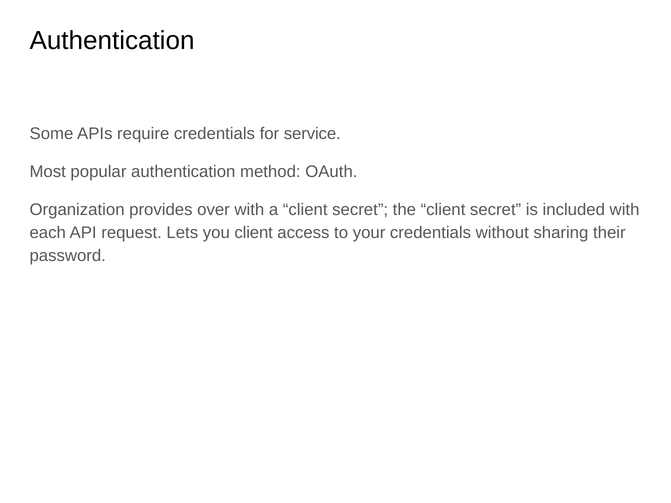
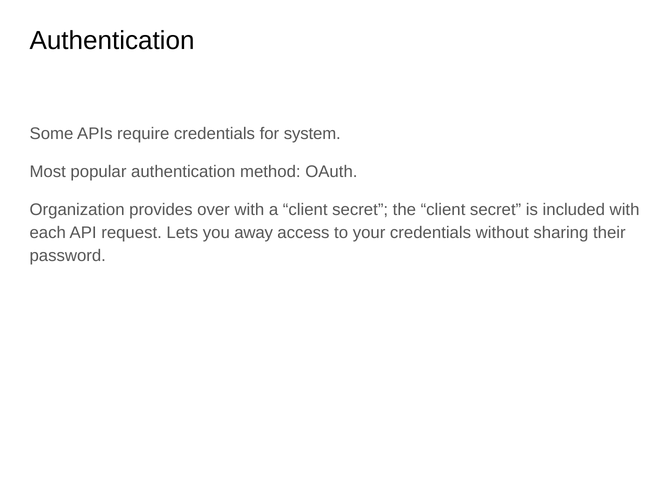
service: service -> system
you client: client -> away
